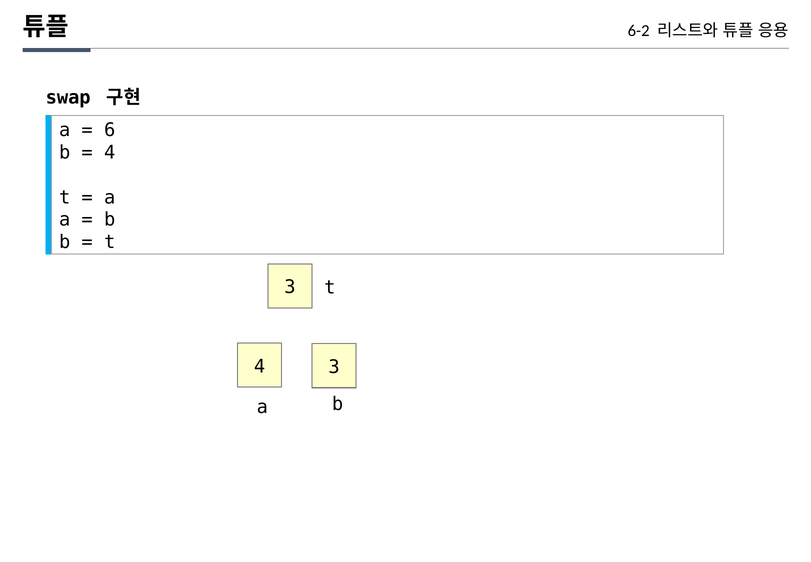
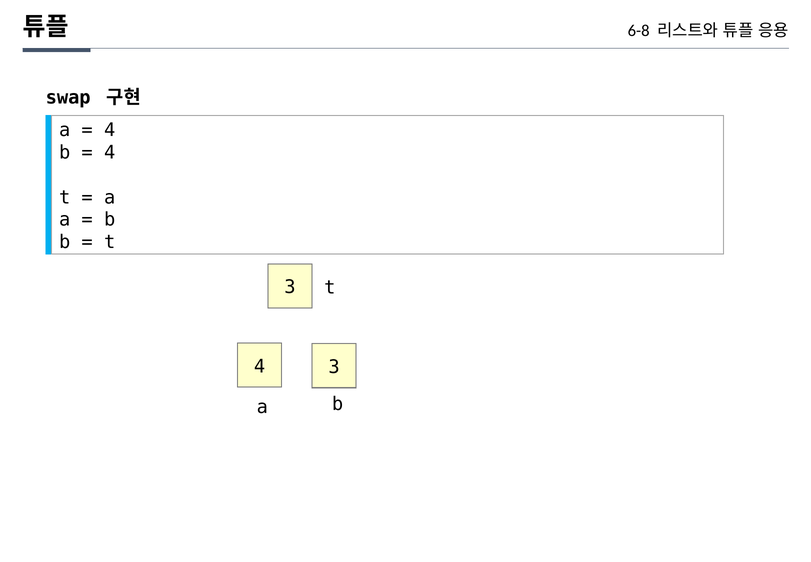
6-2: 6-2 -> 6-8
6 at (110, 130): 6 -> 4
